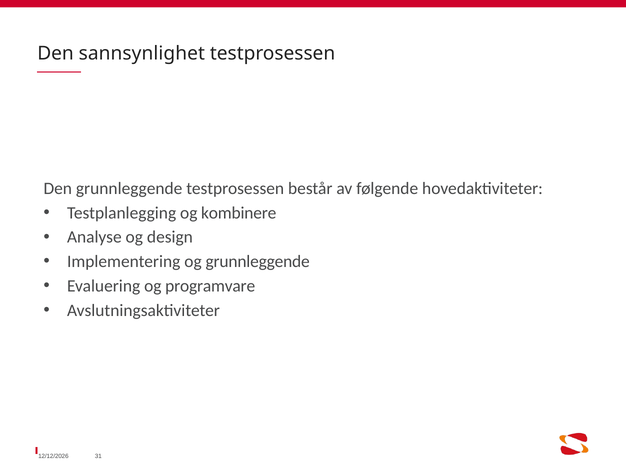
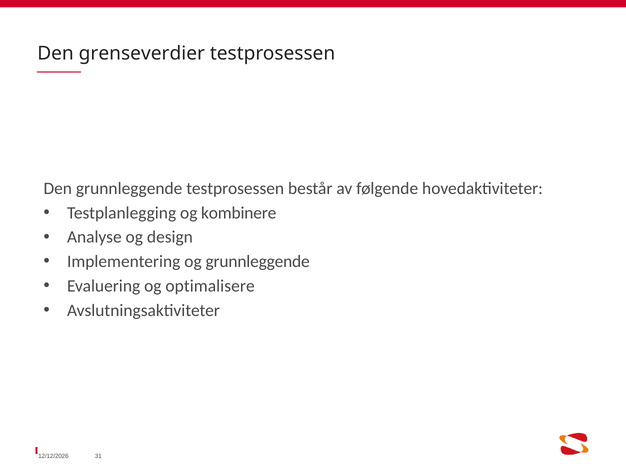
sannsynlighet: sannsynlighet -> grenseverdier
programvare: programvare -> optimalisere
